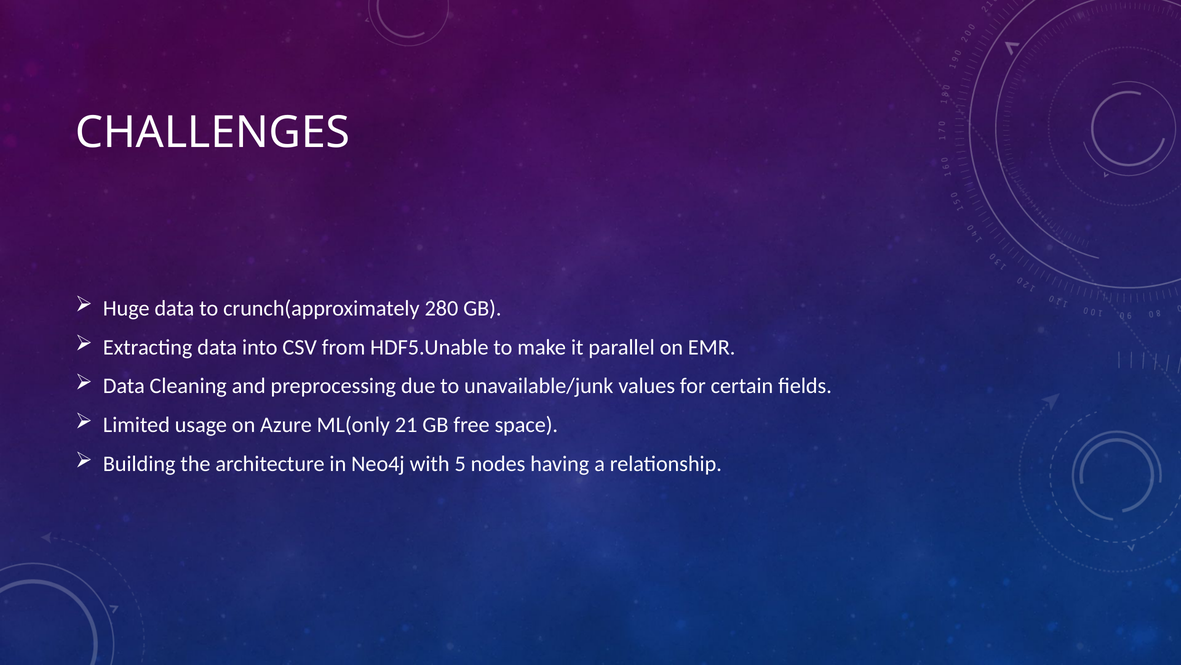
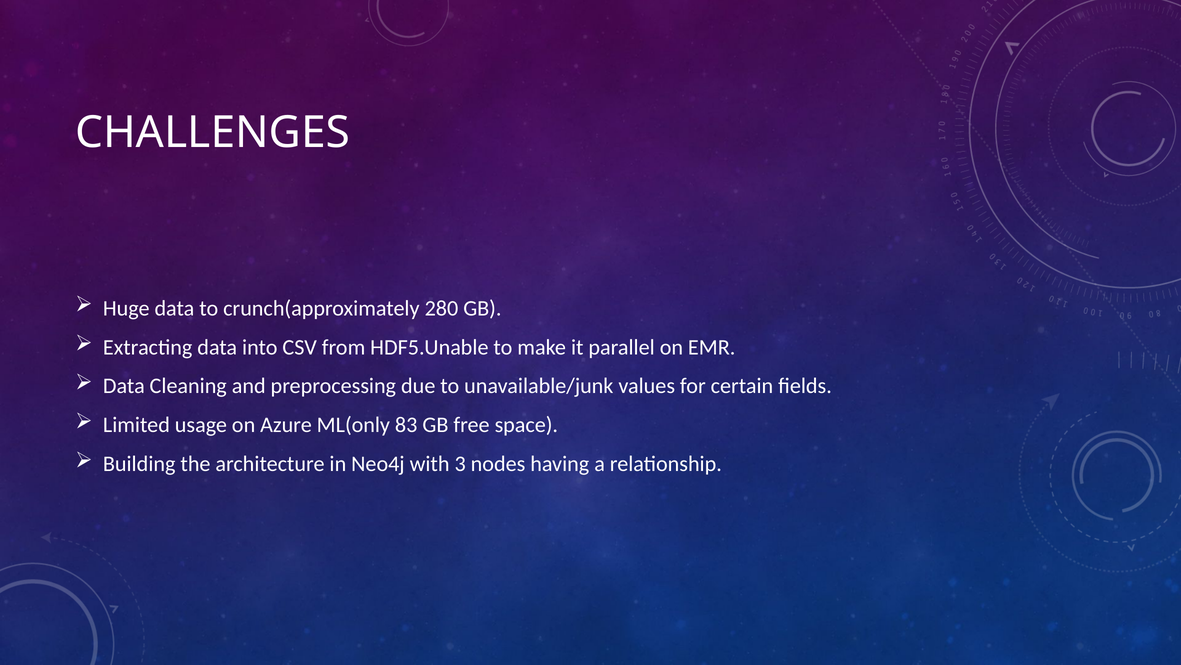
21: 21 -> 83
5: 5 -> 3
